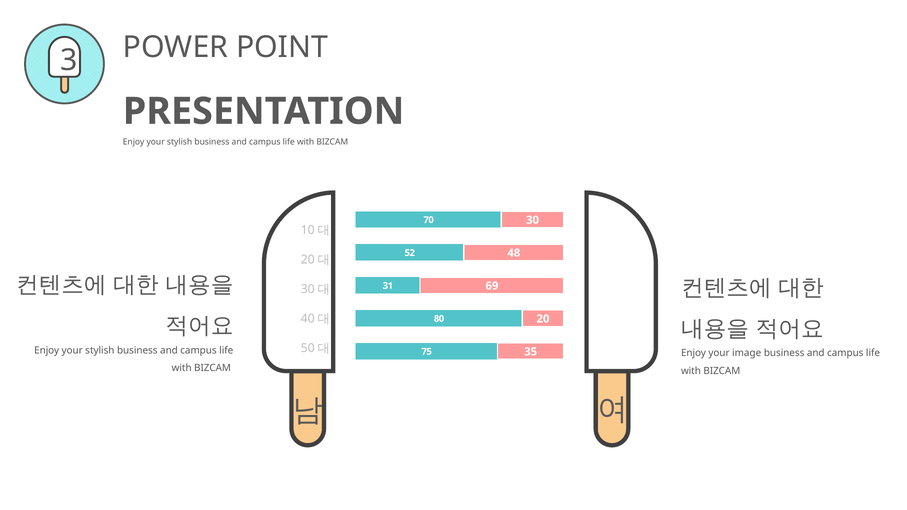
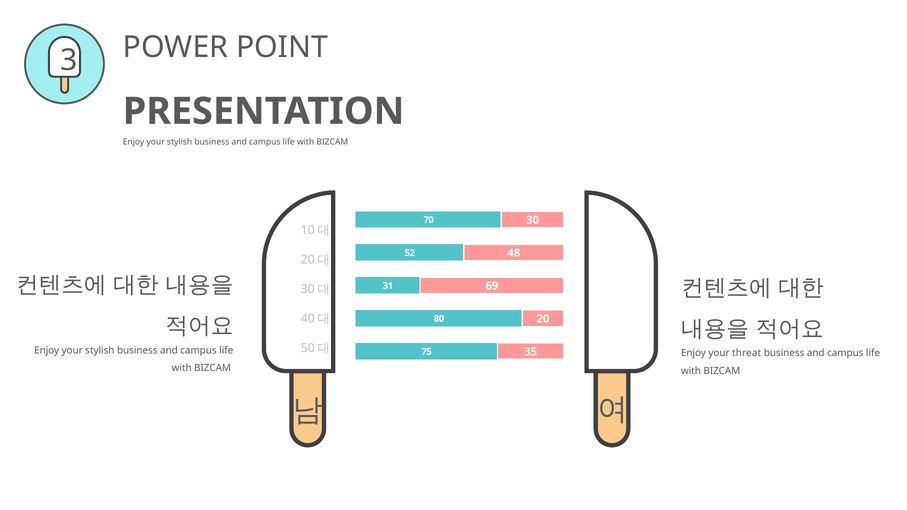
image: image -> threat
